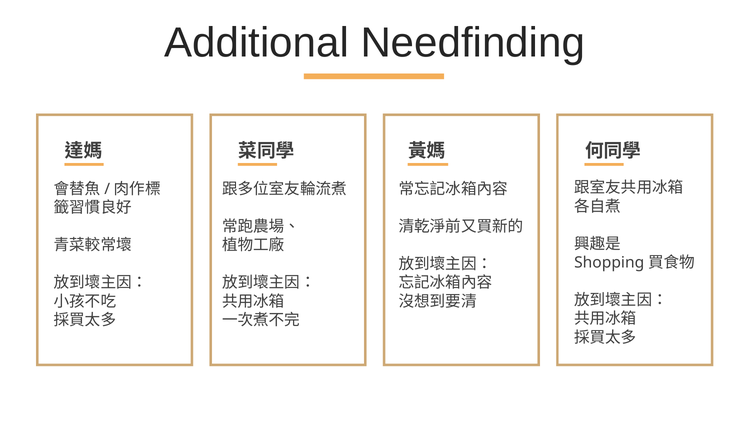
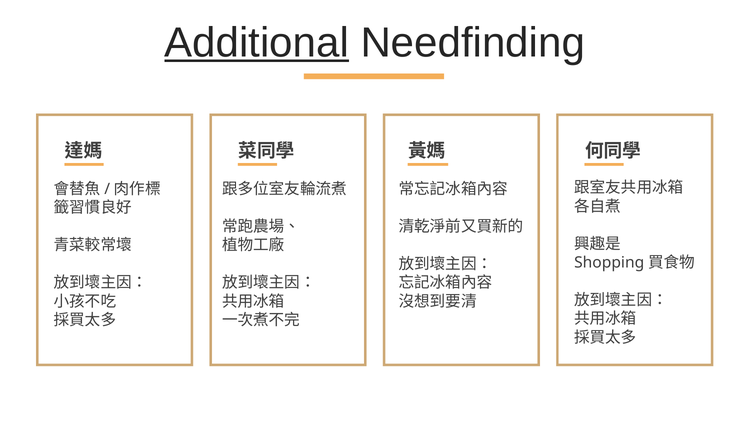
Additional underline: none -> present
